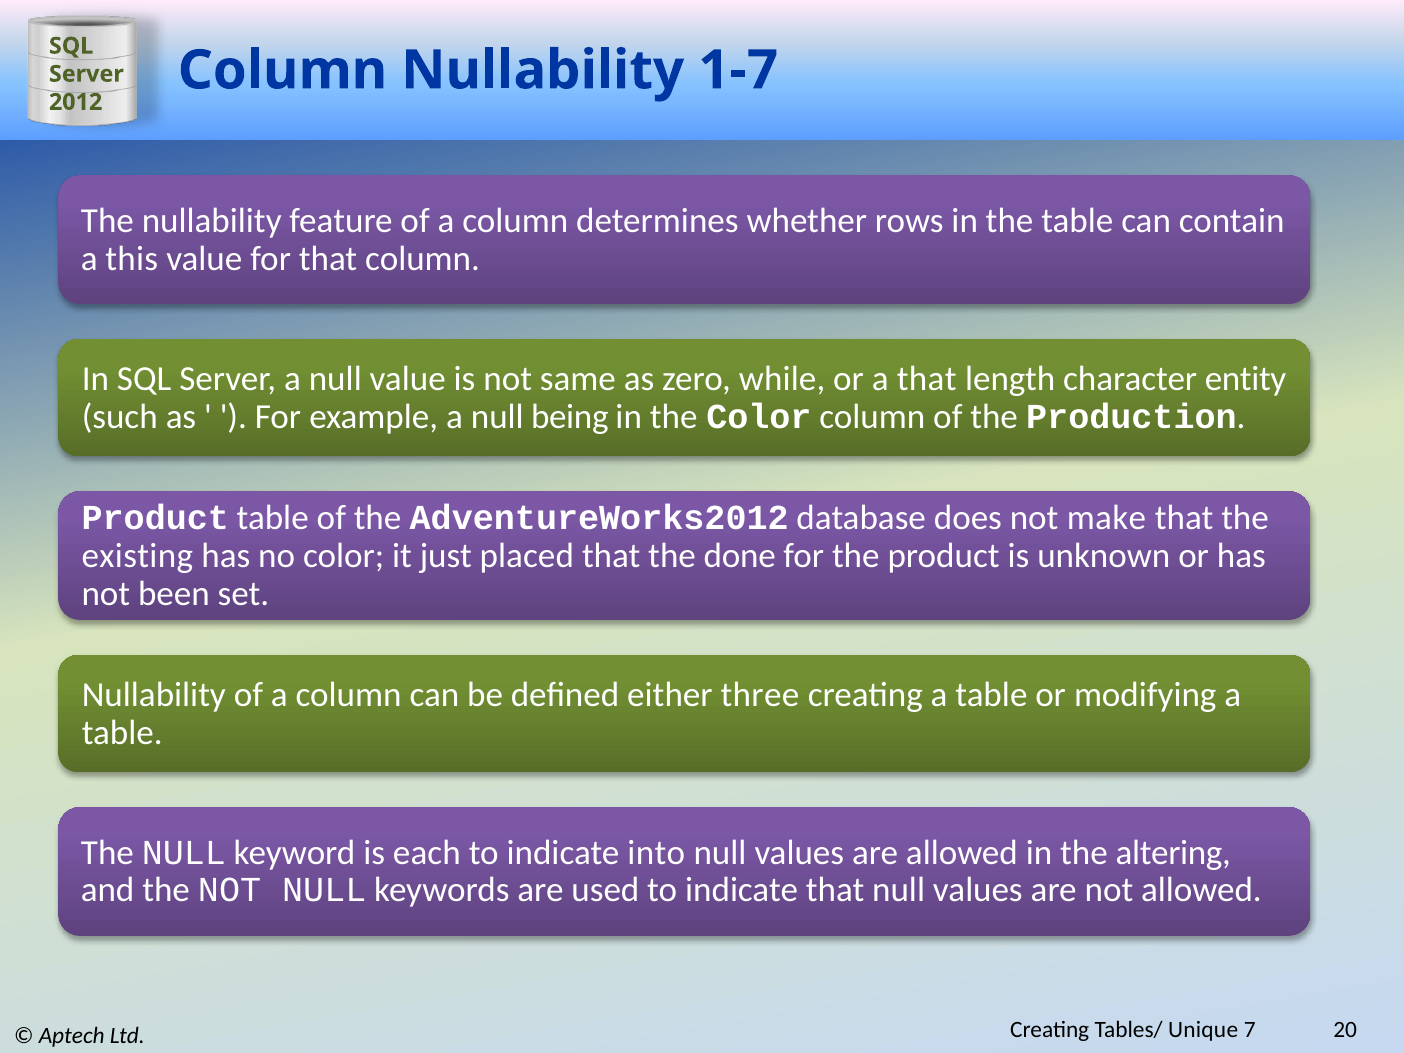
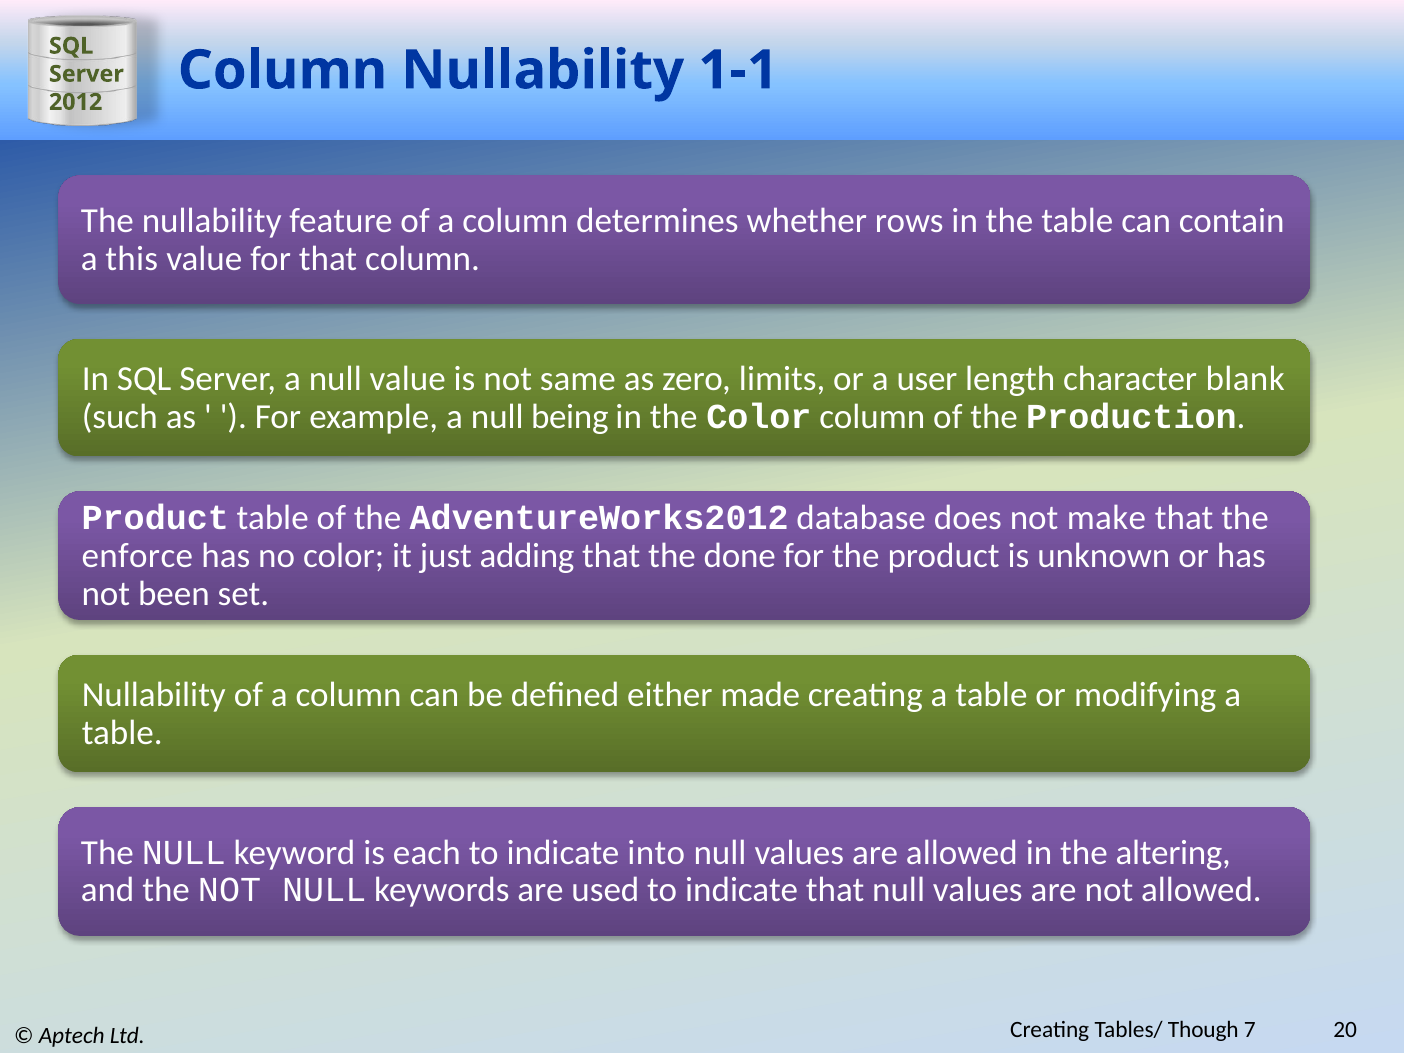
1-7: 1-7 -> 1-1
while: while -> limits
a that: that -> user
entity: entity -> blank
existing: existing -> enforce
placed: placed -> adding
three: three -> made
Unique: Unique -> Though
